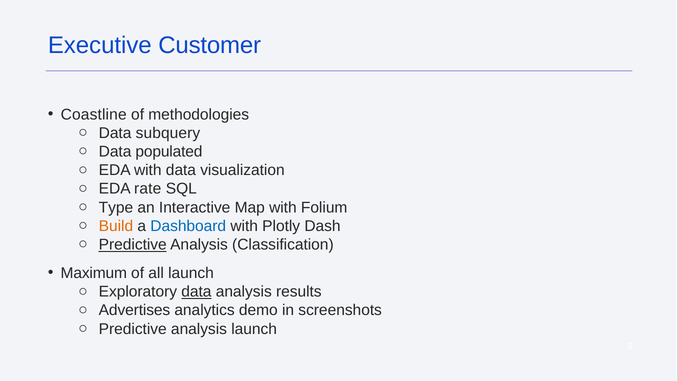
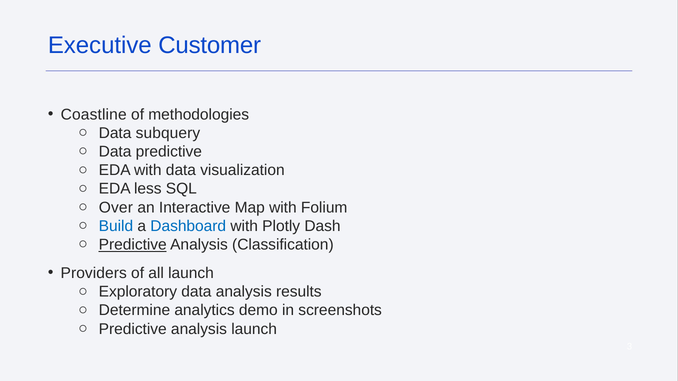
Data populated: populated -> predictive
rate: rate -> less
Type: Type -> Over
Build colour: orange -> blue
Maximum: Maximum -> Providers
data at (196, 292) underline: present -> none
Advertises: Advertises -> Determine
